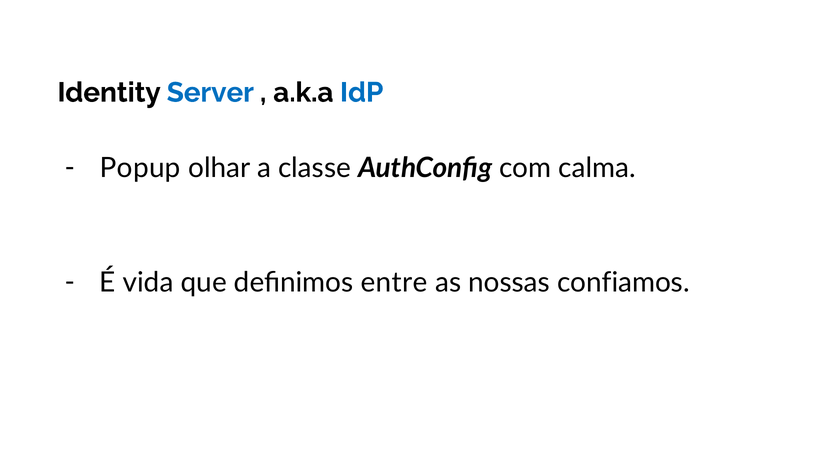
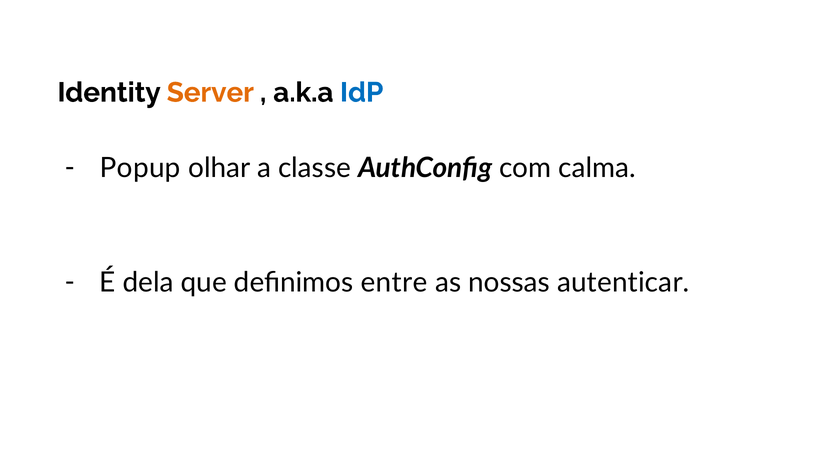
Server colour: blue -> orange
vida: vida -> dela
confiamos: confiamos -> autenticar
